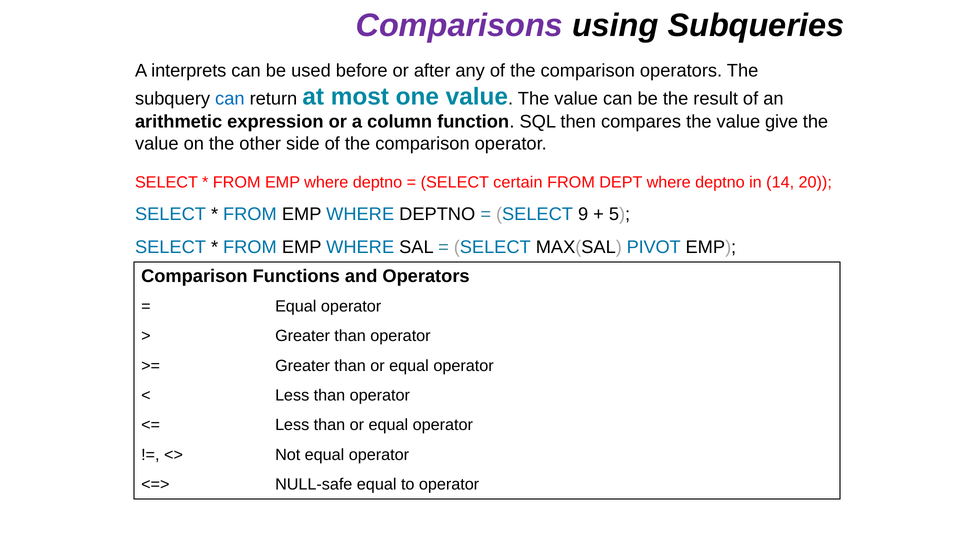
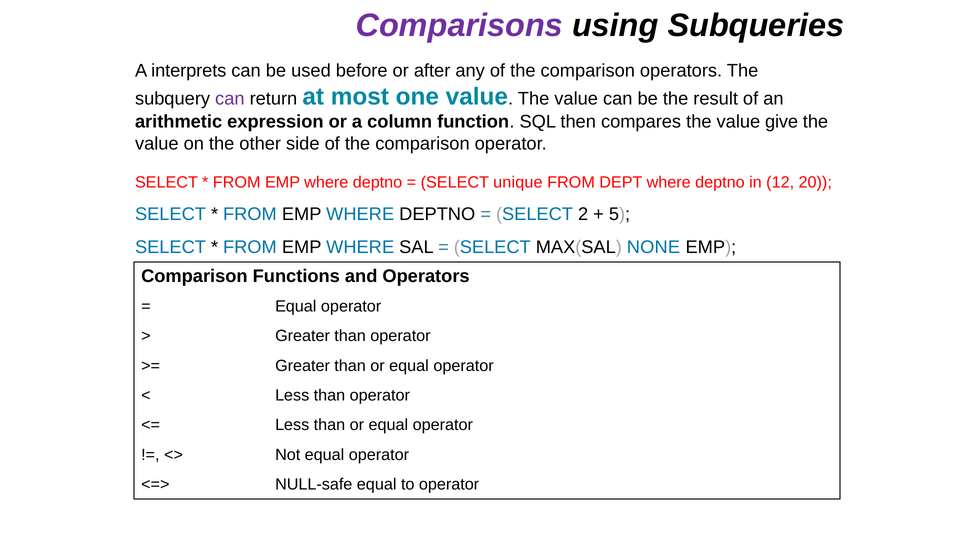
can at (230, 99) colour: blue -> purple
certain: certain -> unique
14: 14 -> 12
9: 9 -> 2
PIVOT: PIVOT -> NONE
